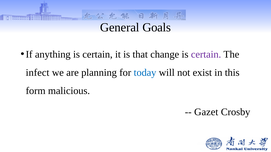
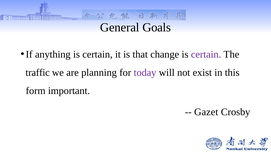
infect: infect -> traffic
today colour: blue -> purple
malicious: malicious -> important
